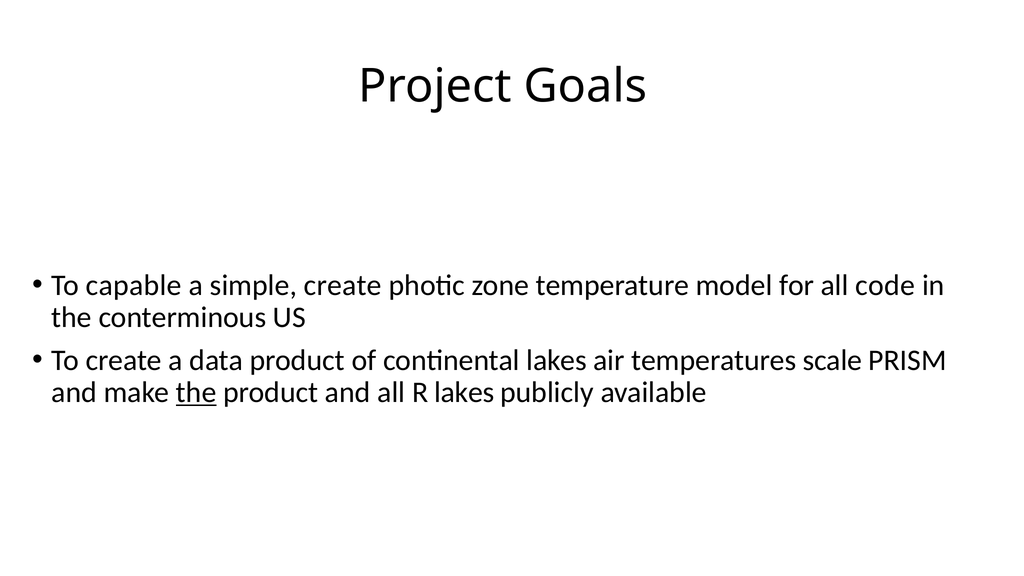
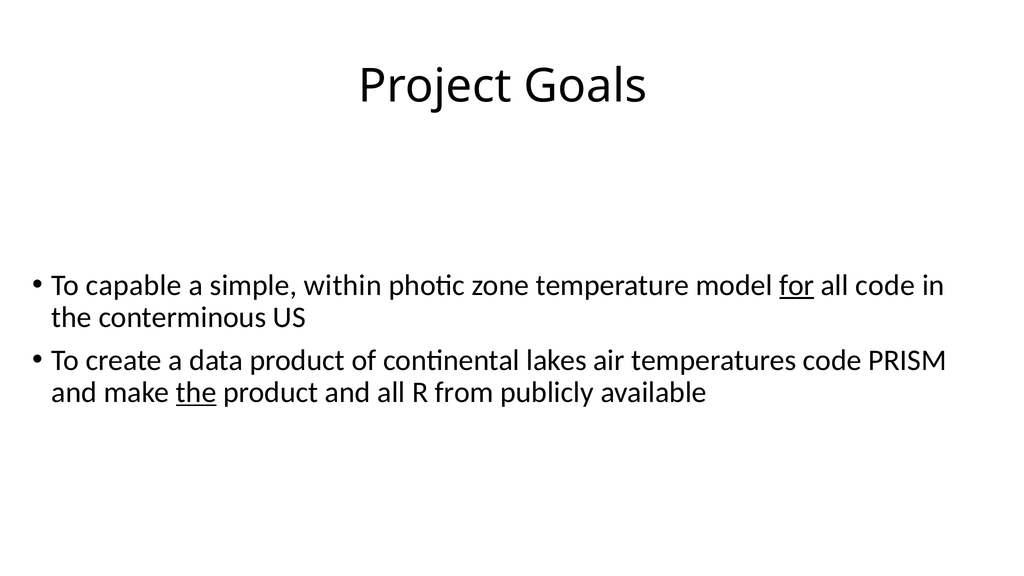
simple create: create -> within
for underline: none -> present
temperatures scale: scale -> code
R lakes: lakes -> from
